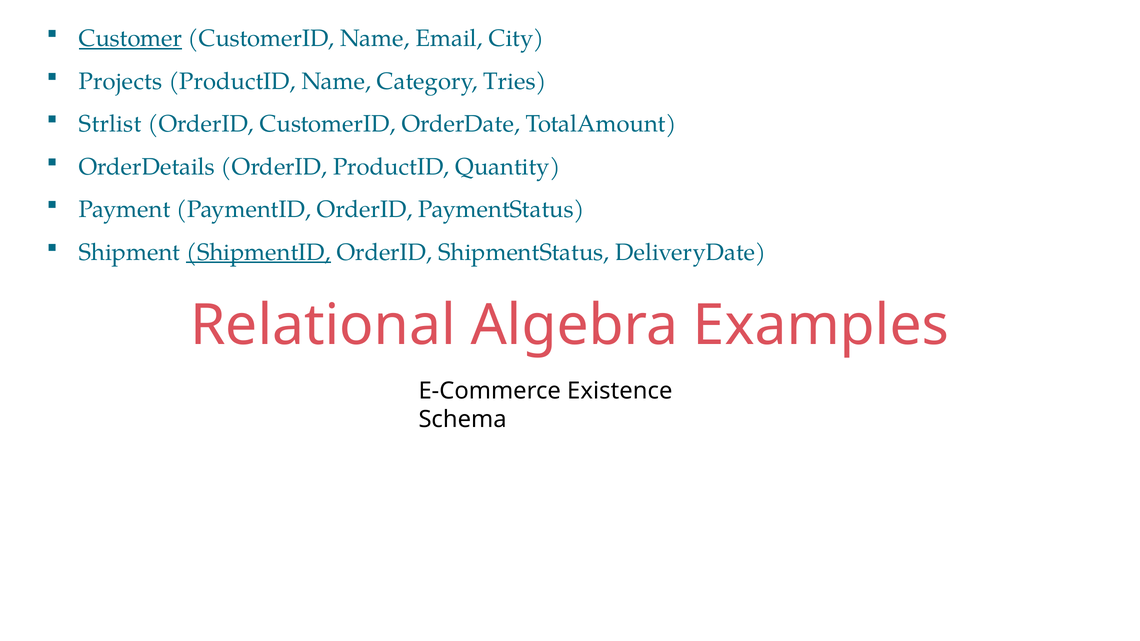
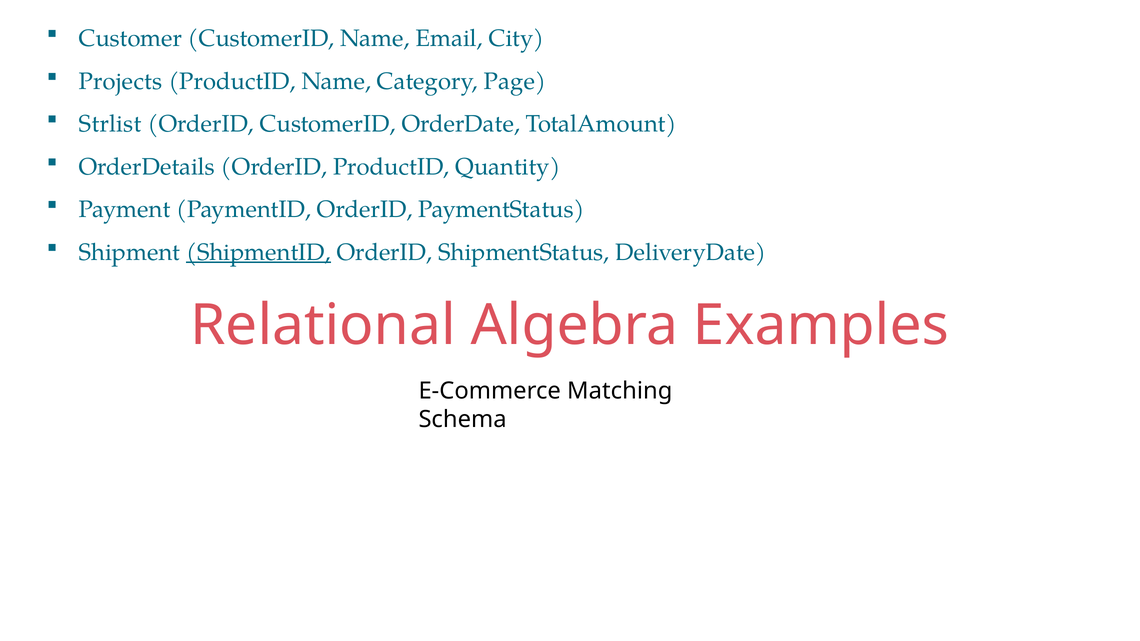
Customer underline: present -> none
Tries: Tries -> Page
Existence: Existence -> Matching
